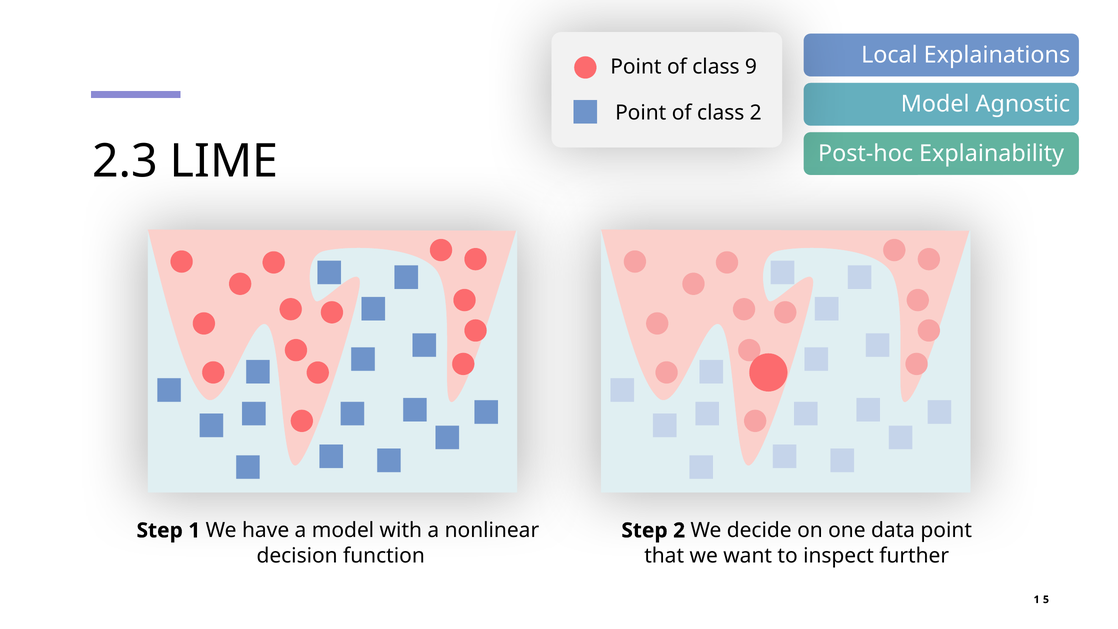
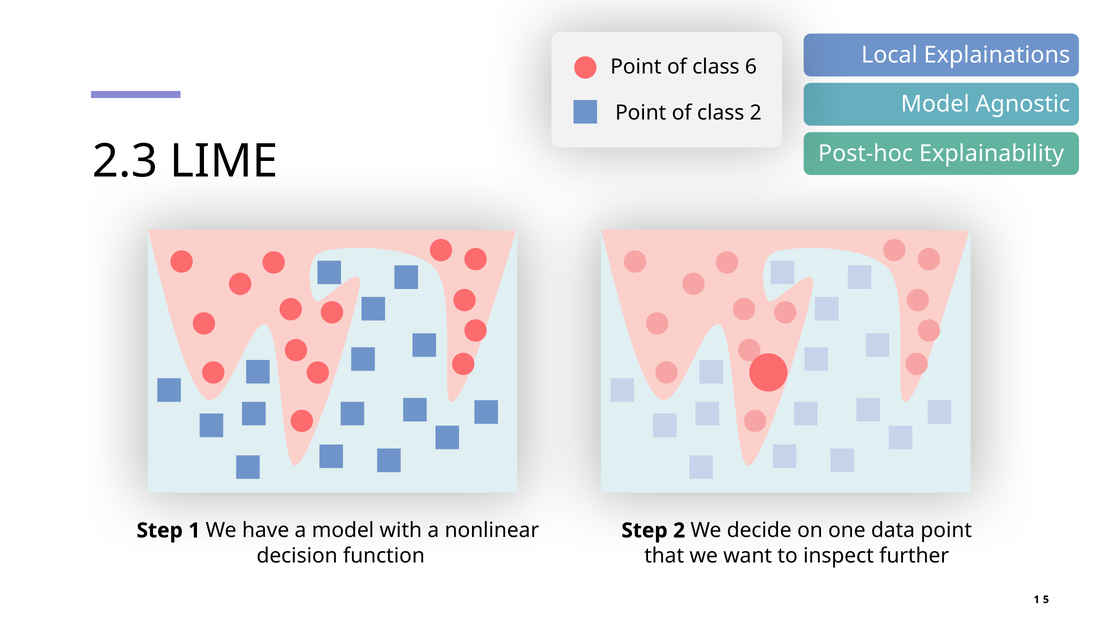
9: 9 -> 6
